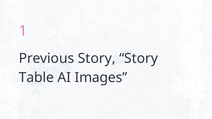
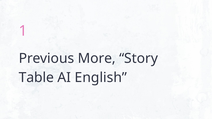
Previous Story: Story -> More
Images: Images -> English
